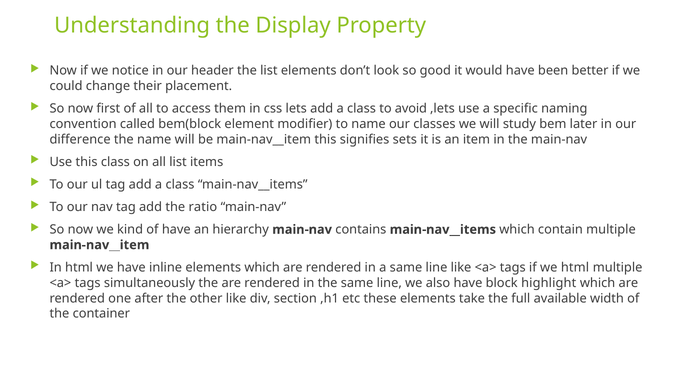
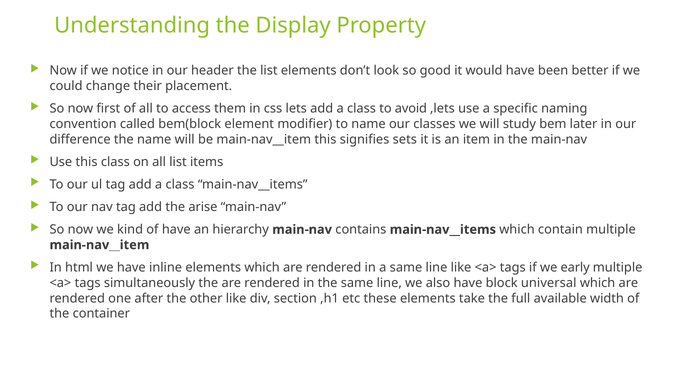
ratio: ratio -> arise
we html: html -> early
highlight: highlight -> universal
